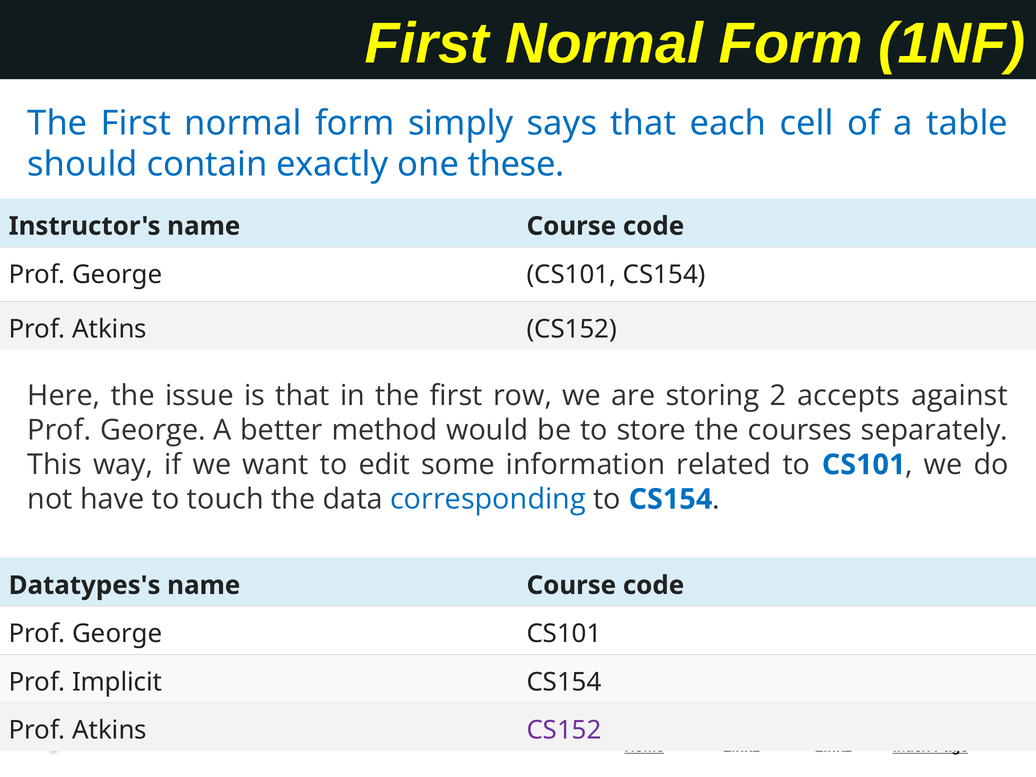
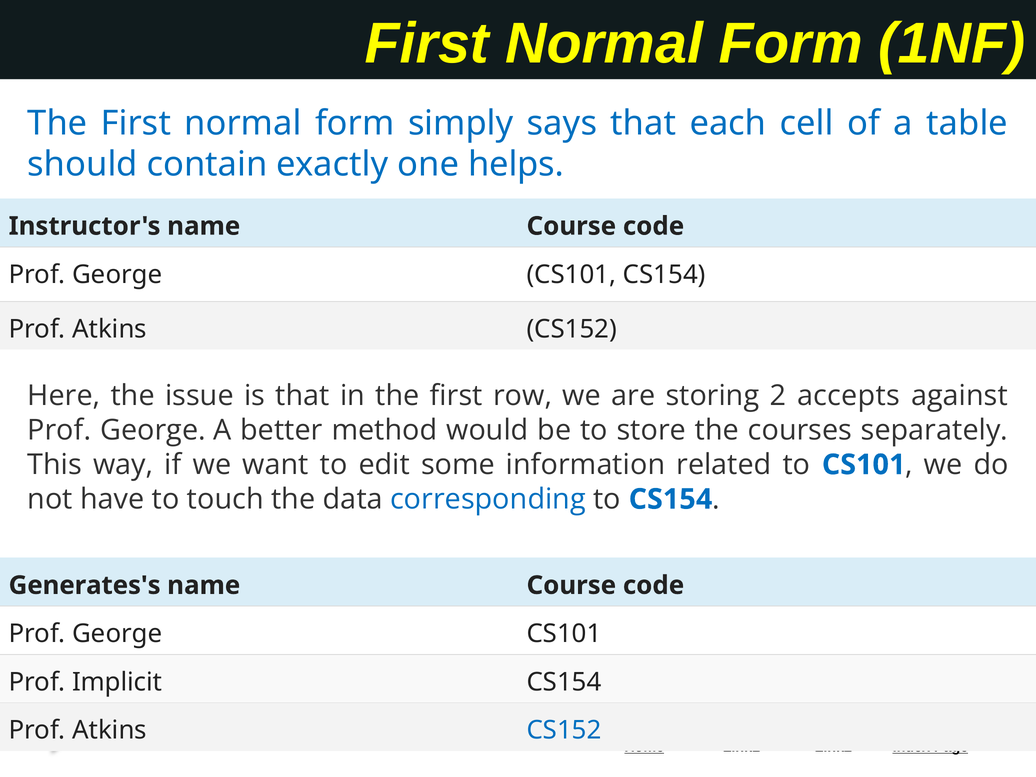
these: these -> helps
Datatypes's: Datatypes's -> Generates's
CS152 at (564, 730) colour: purple -> blue
